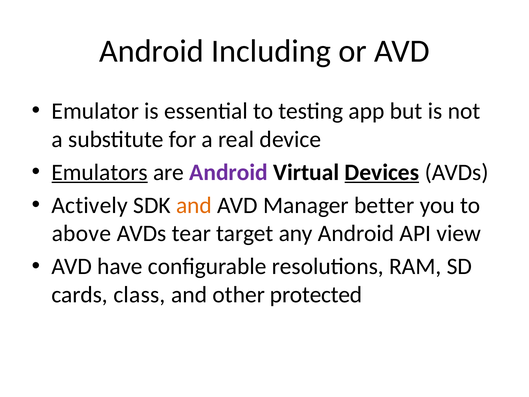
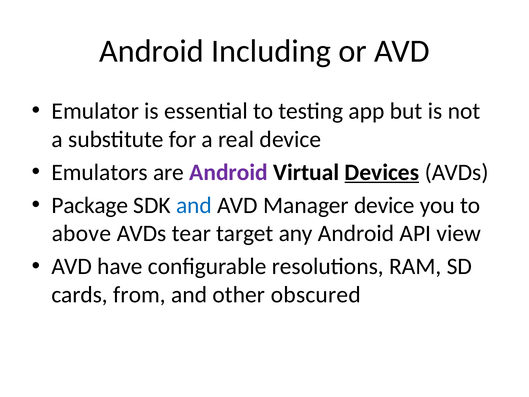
Emulators underline: present -> none
Actively: Actively -> Package
and at (194, 205) colour: orange -> blue
Manager better: better -> device
class: class -> from
protected: protected -> obscured
